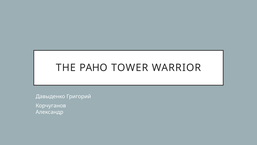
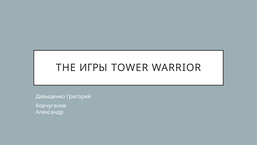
РАНО: РАНО -> ИГРЫ
